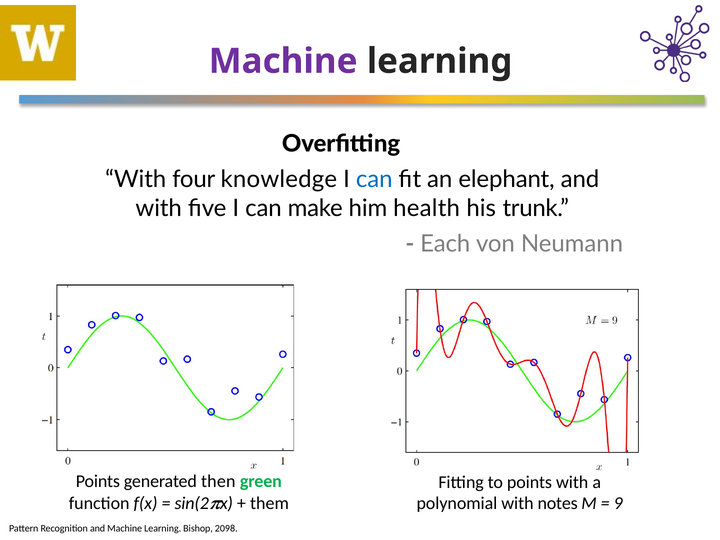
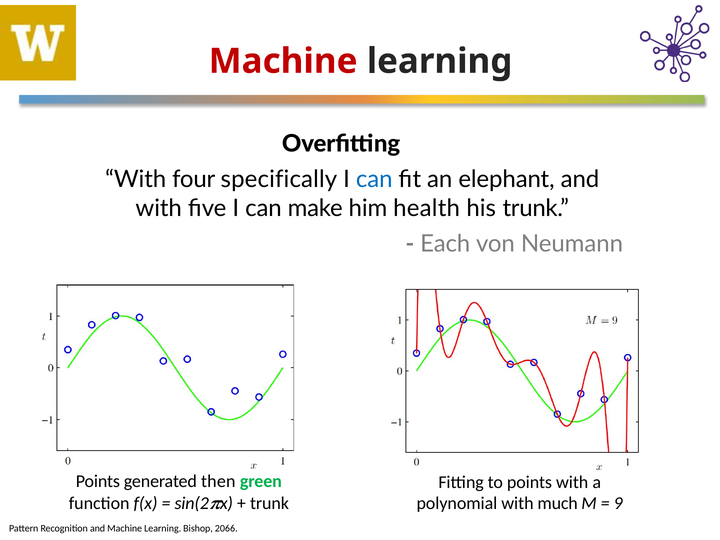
Machine at (283, 61) colour: purple -> red
knowledge: knowledge -> specifically
them at (269, 503): them -> trunk
notes: notes -> much
2098: 2098 -> 2066
